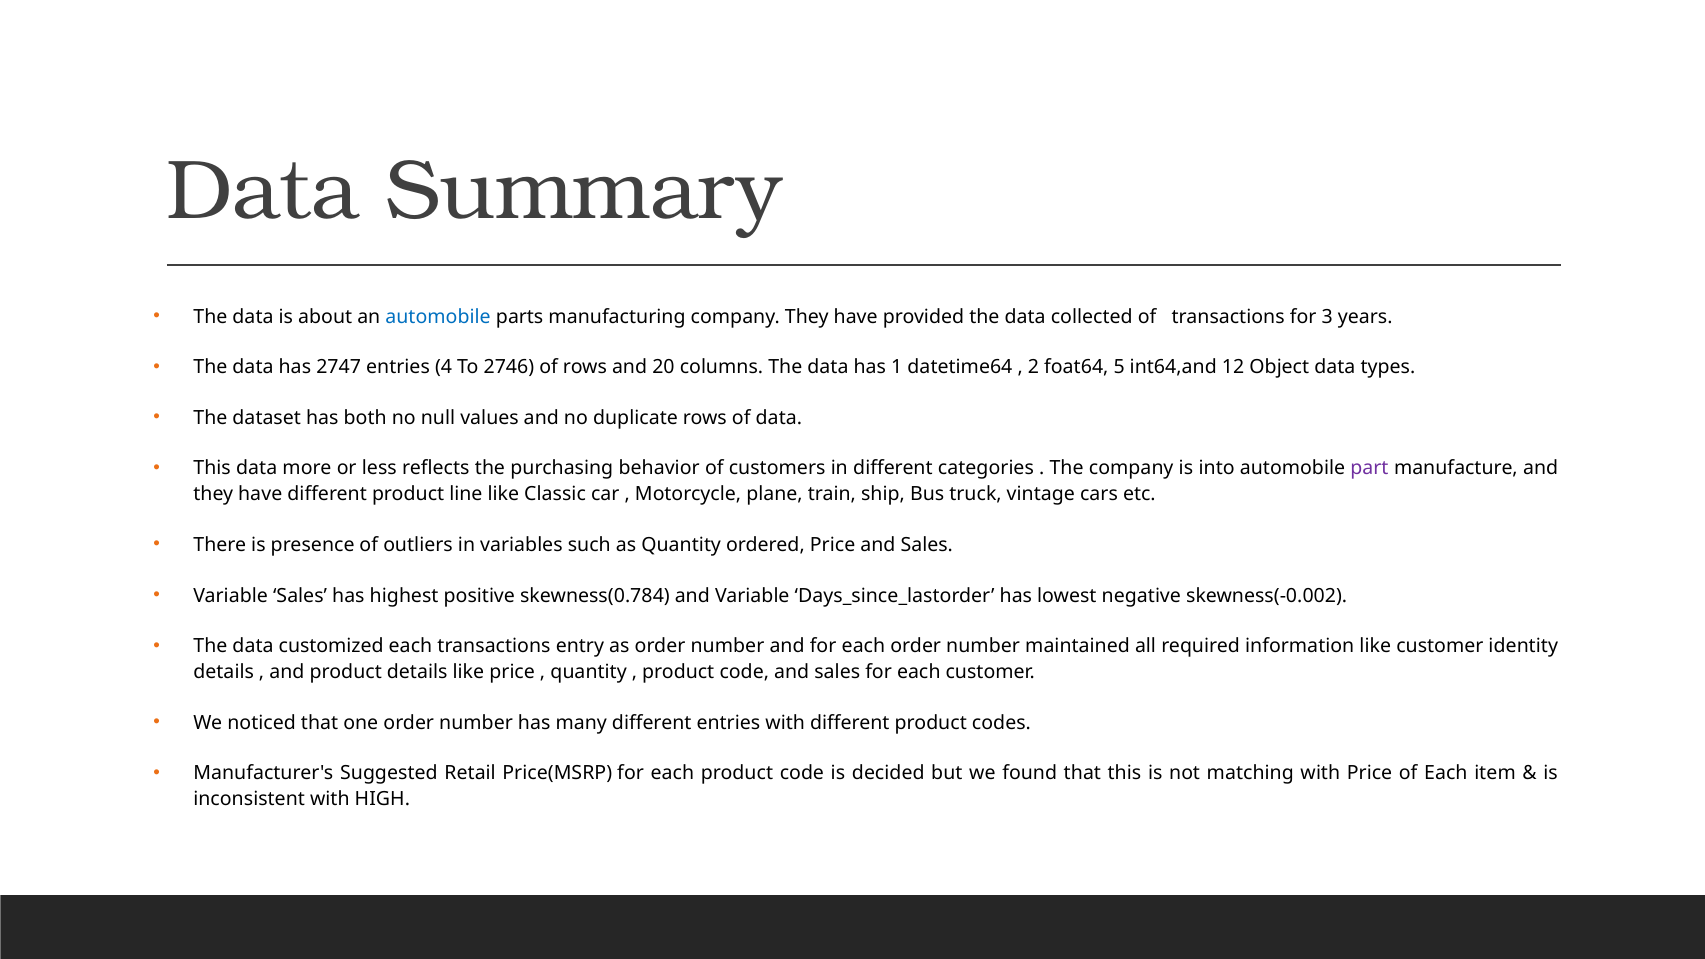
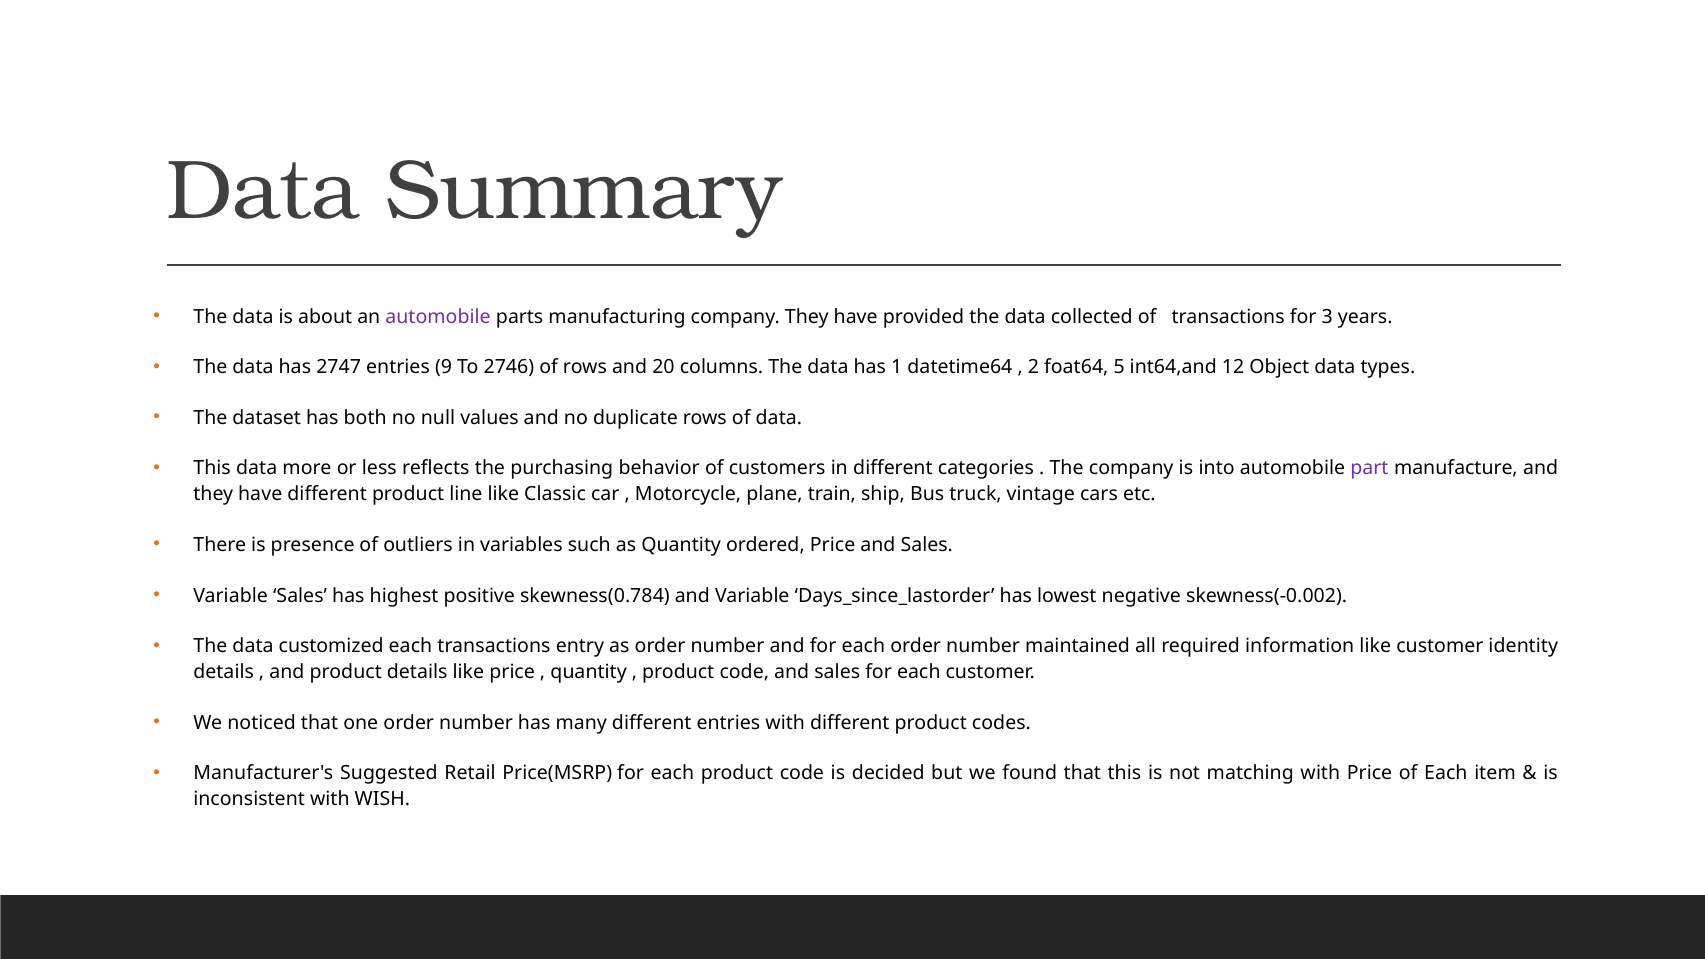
automobile at (438, 317) colour: blue -> purple
4: 4 -> 9
HIGH: HIGH -> WISH
